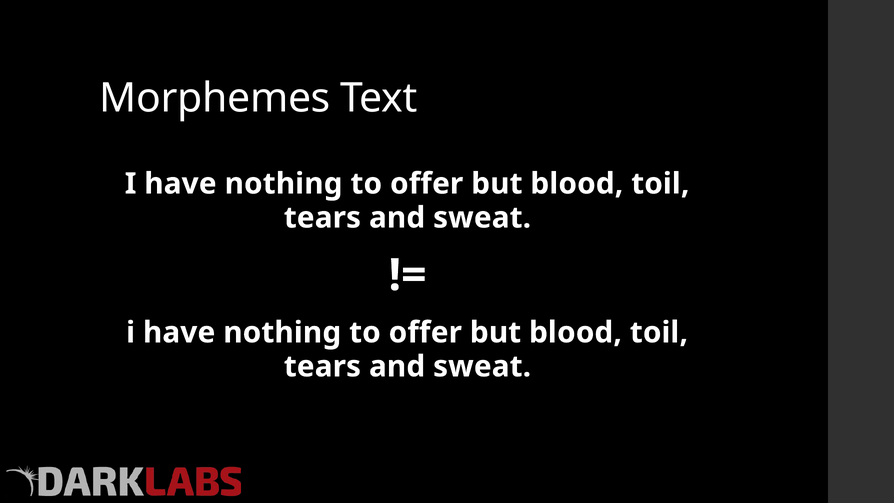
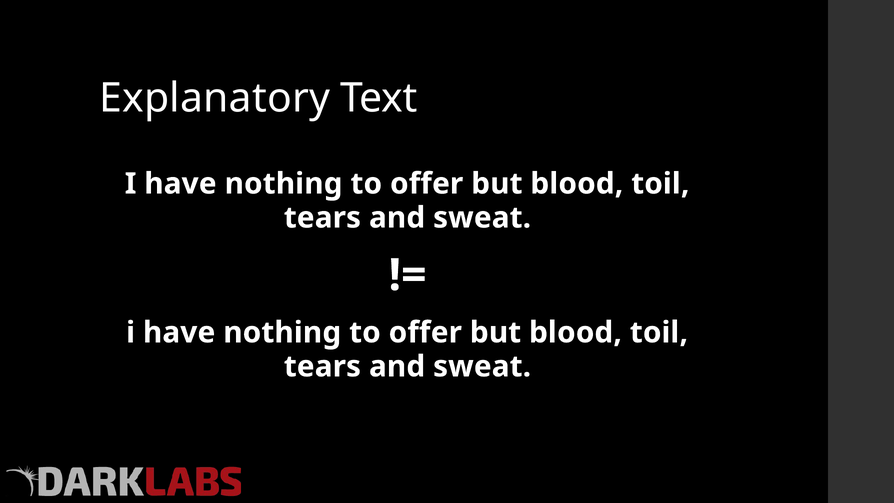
Morphemes: Morphemes -> Explanatory
